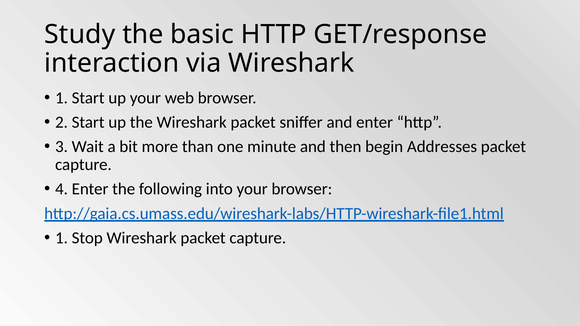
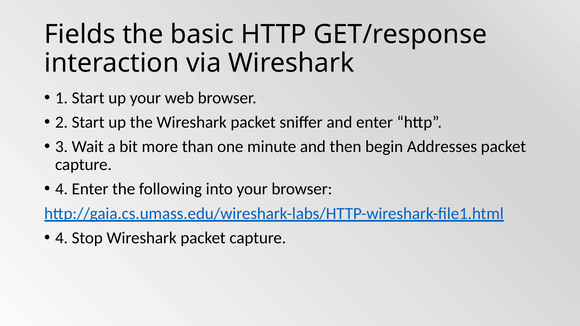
Study: Study -> Fields
1 at (62, 238): 1 -> 4
